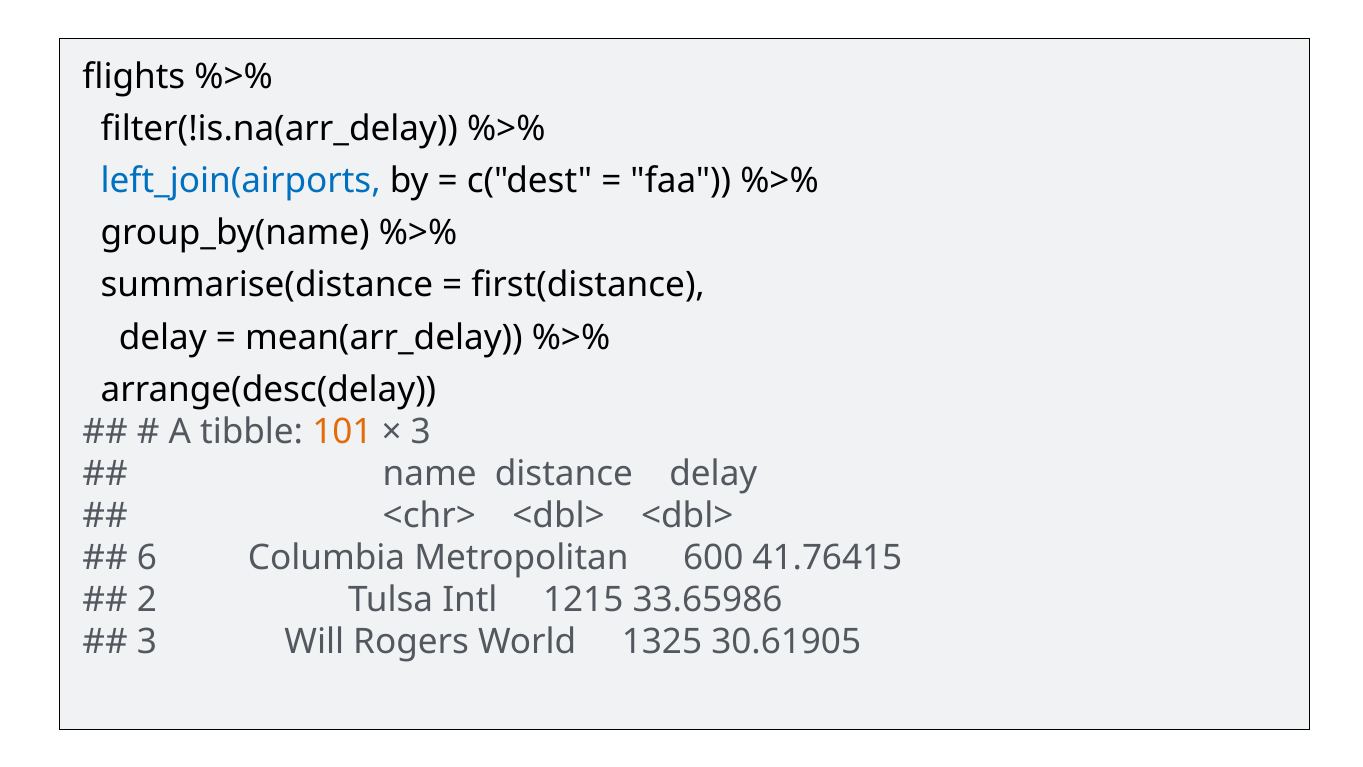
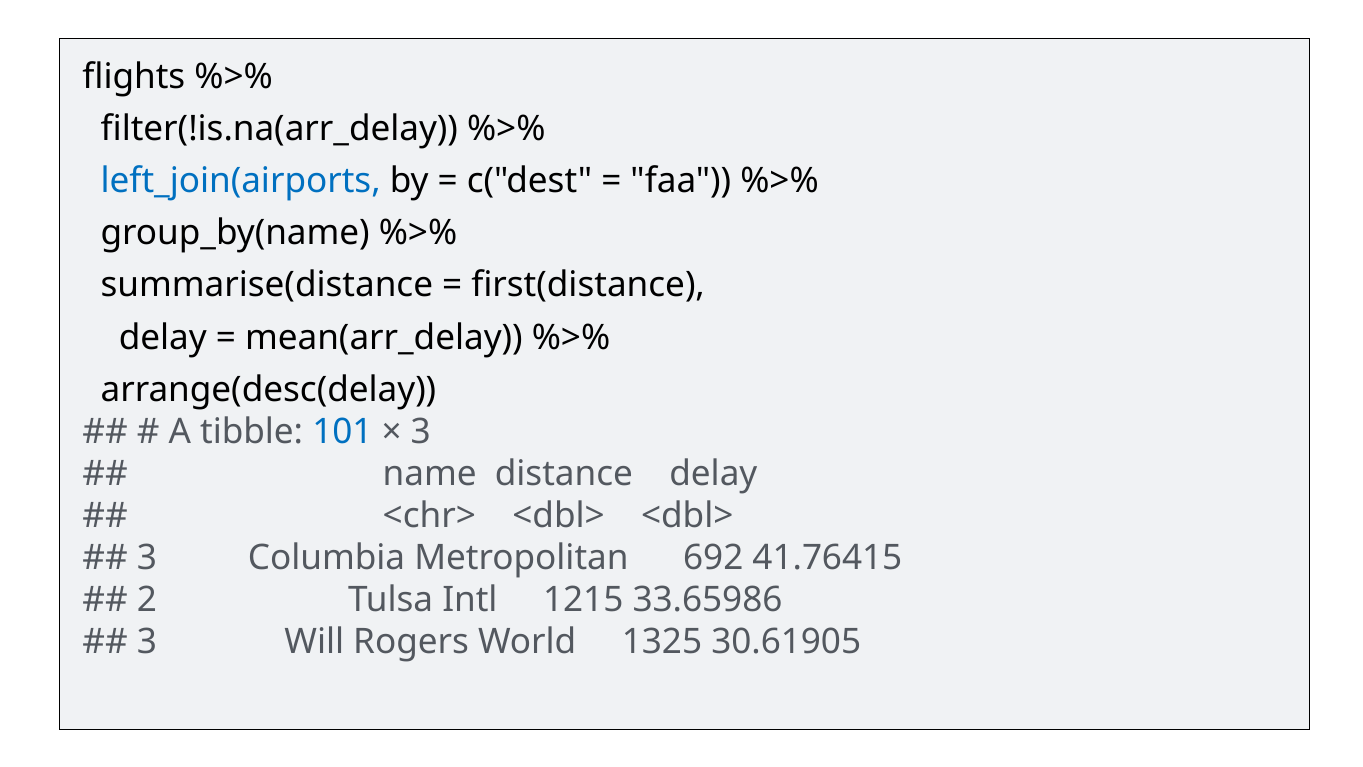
101 colour: orange -> blue
6 at (147, 558): 6 -> 3
600: 600 -> 692
